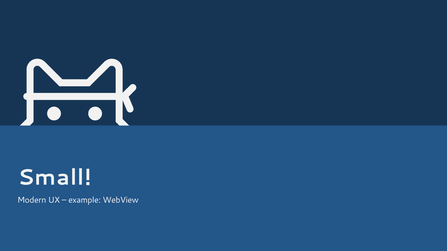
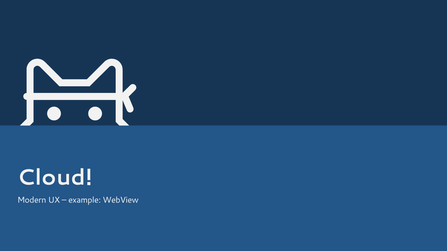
Small: Small -> Cloud
